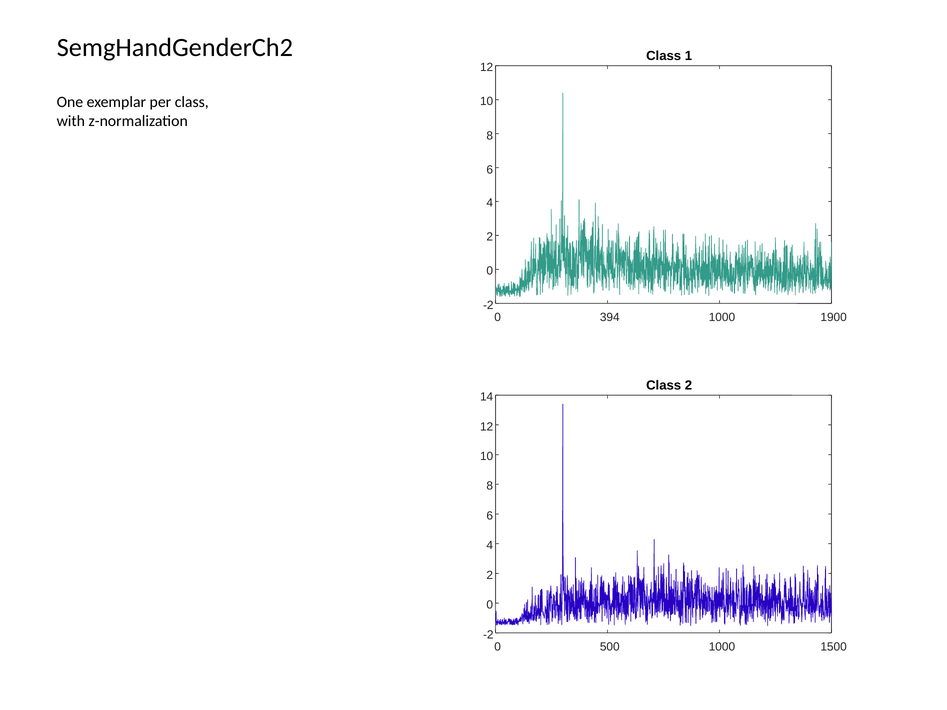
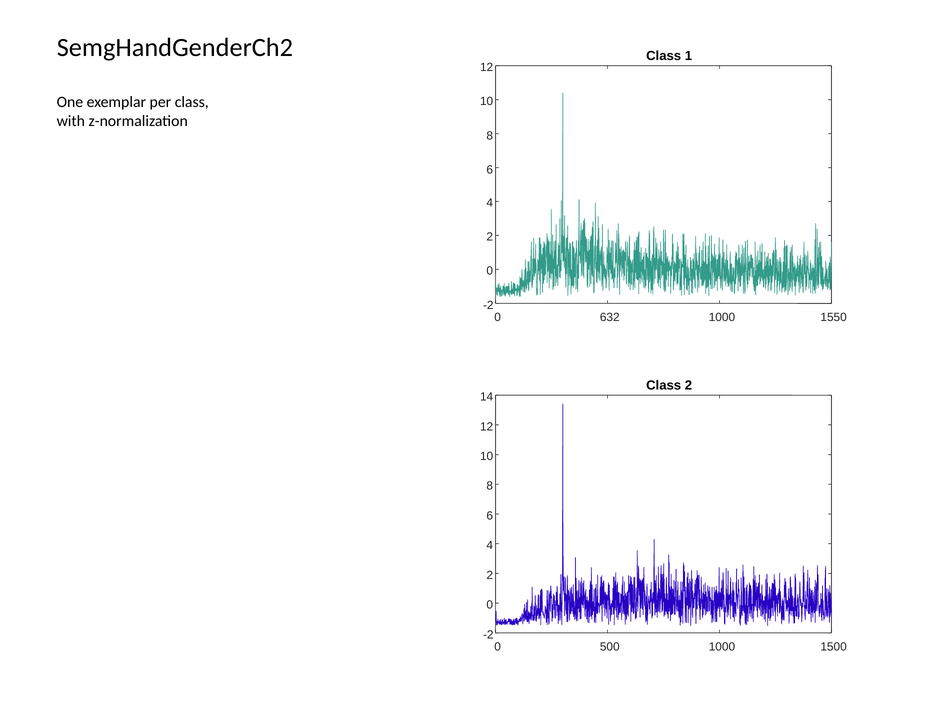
394: 394 -> 632
1900: 1900 -> 1550
